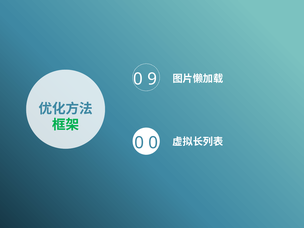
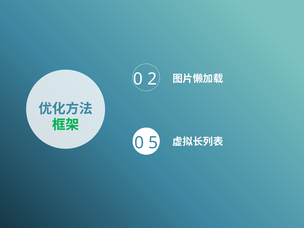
9: 9 -> 2
0 0: 0 -> 5
